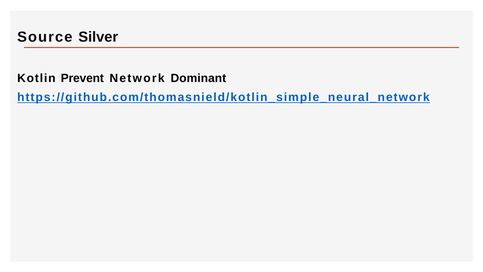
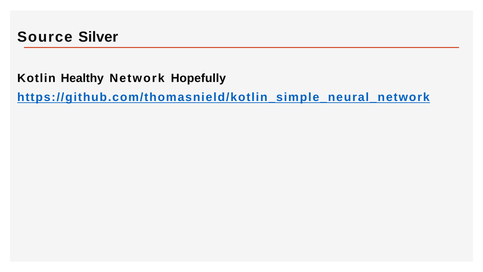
Prevent: Prevent -> Healthy
Dominant: Dominant -> Hopefully
